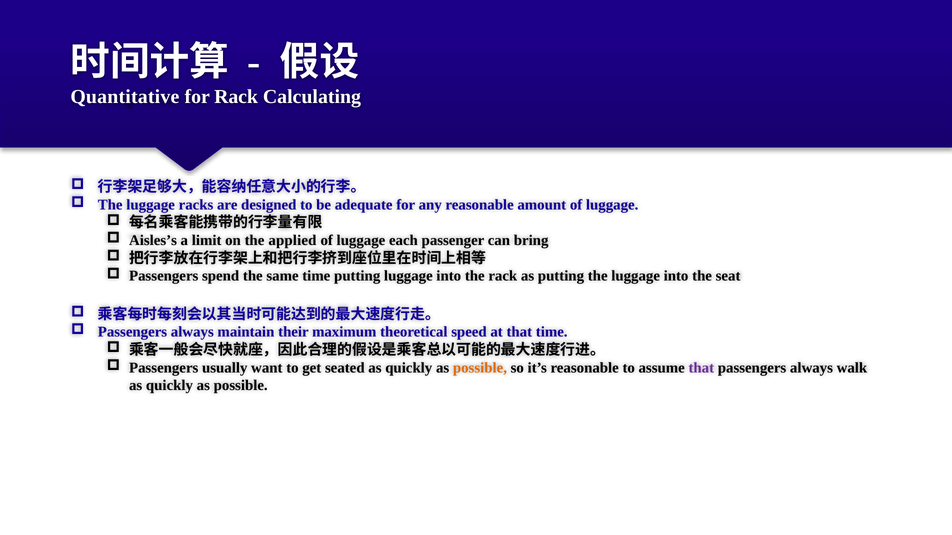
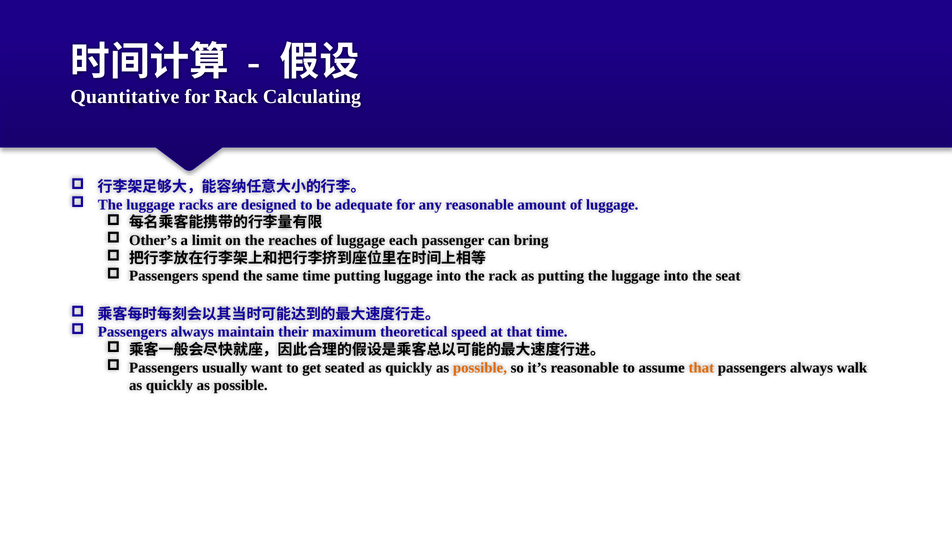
Aisles’s: Aisles’s -> Other’s
applied: applied -> reaches
that at (701, 368) colour: purple -> orange
